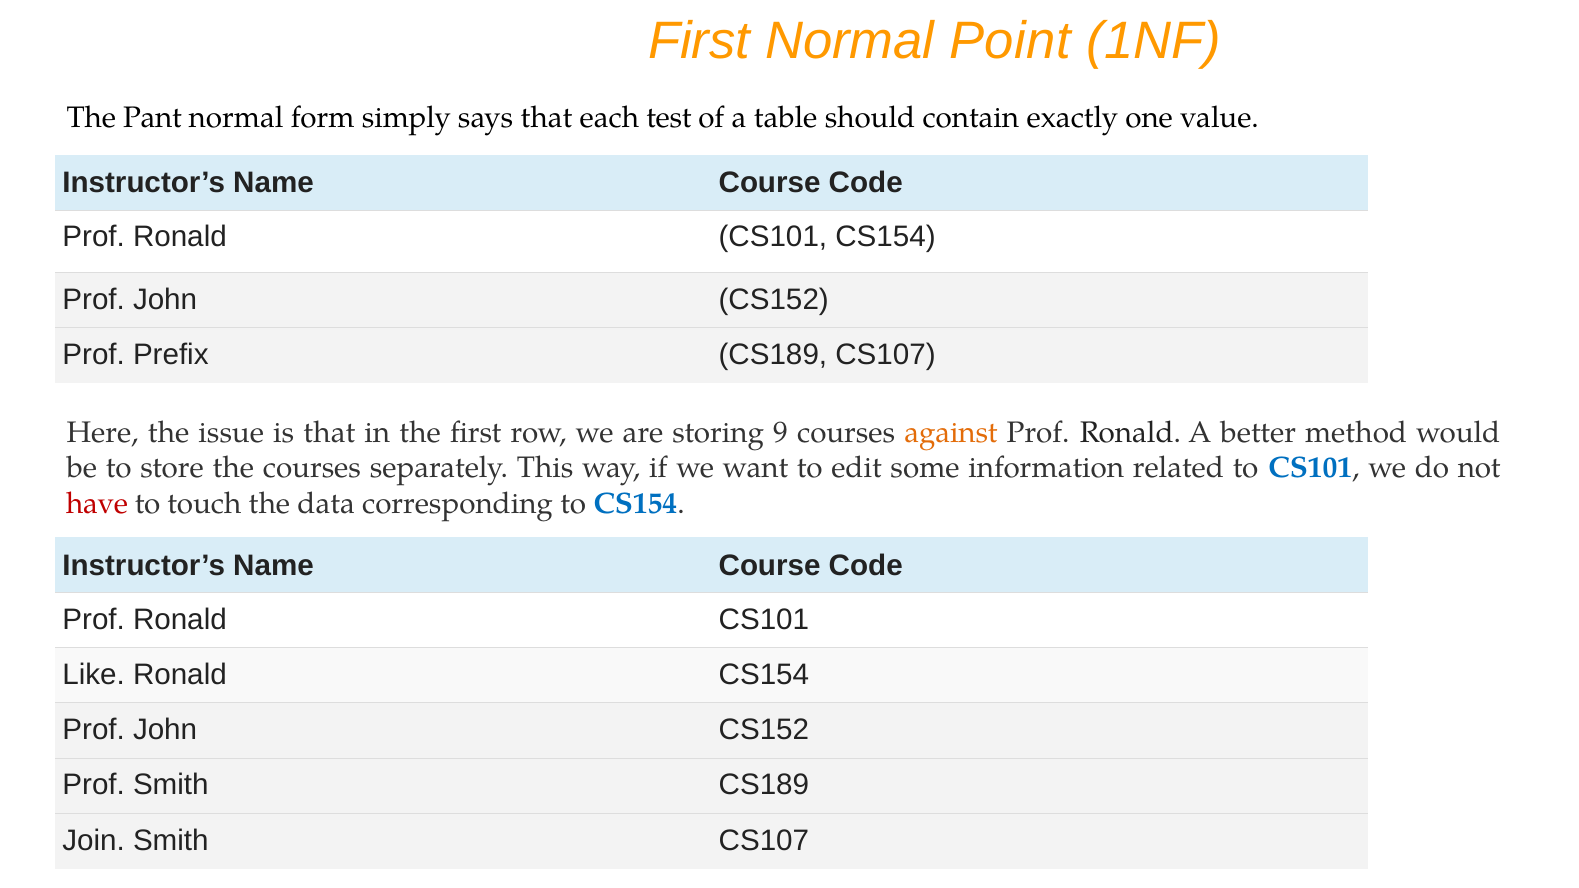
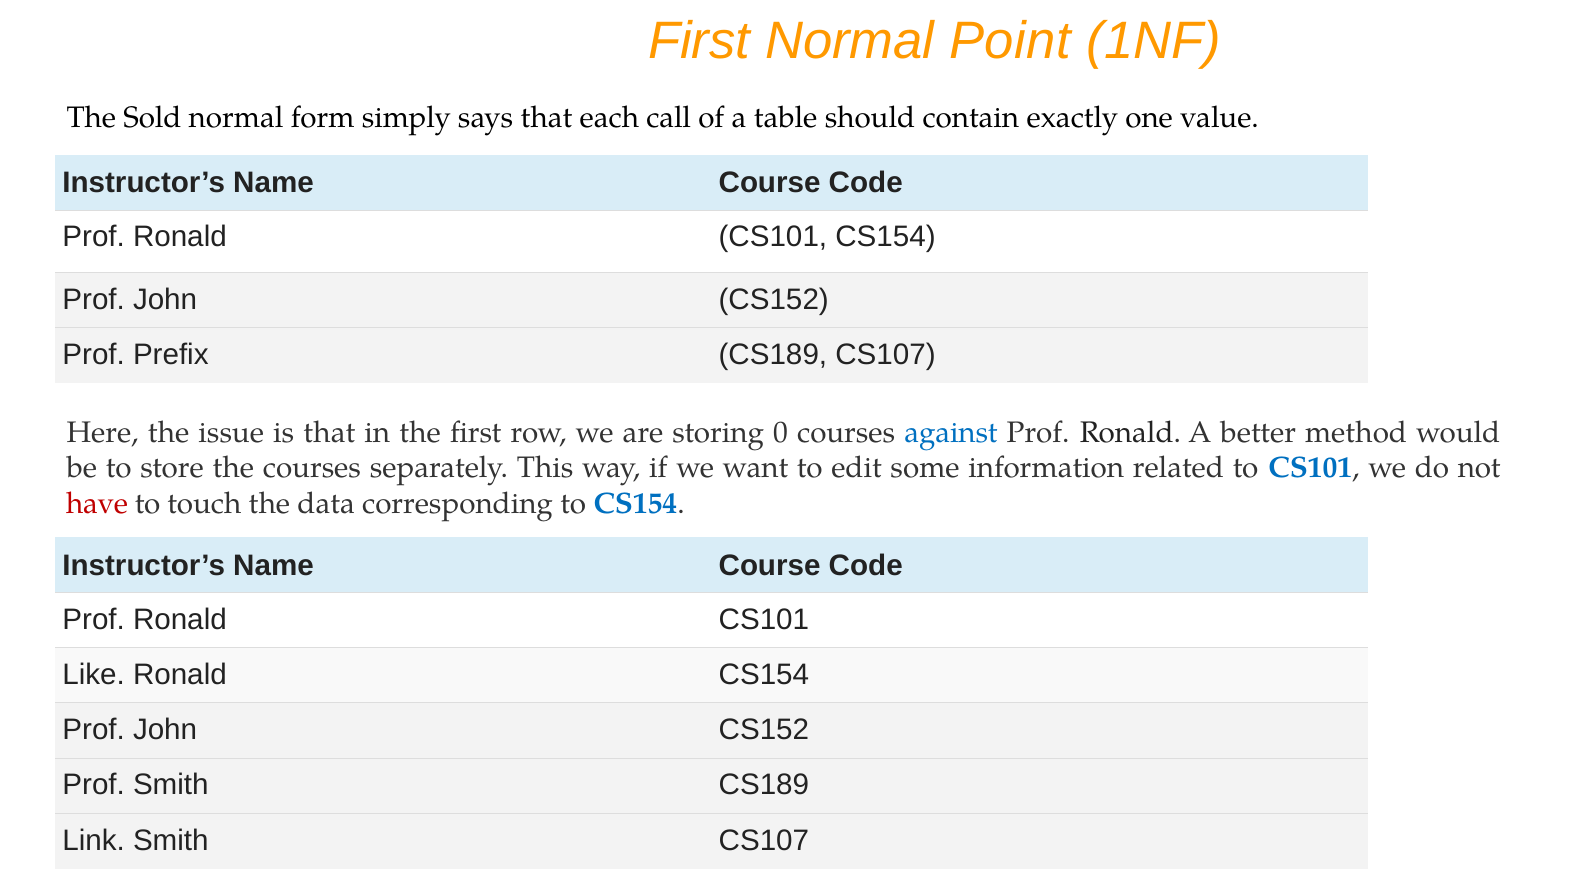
Pant: Pant -> Sold
test: test -> call
9: 9 -> 0
against colour: orange -> blue
Join: Join -> Link
